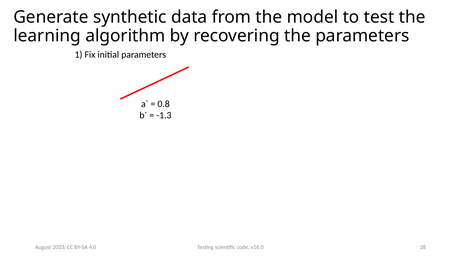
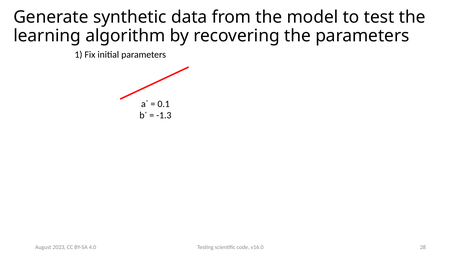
0.8: 0.8 -> 0.1
